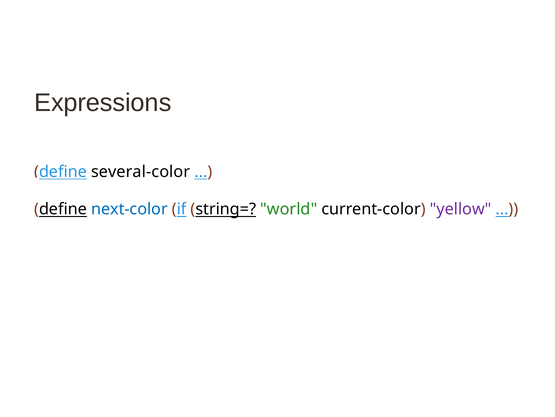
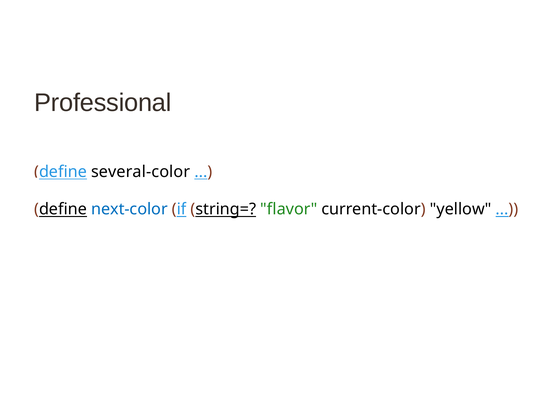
Expressions: Expressions -> Professional
world: world -> flavor
yellow colour: purple -> black
